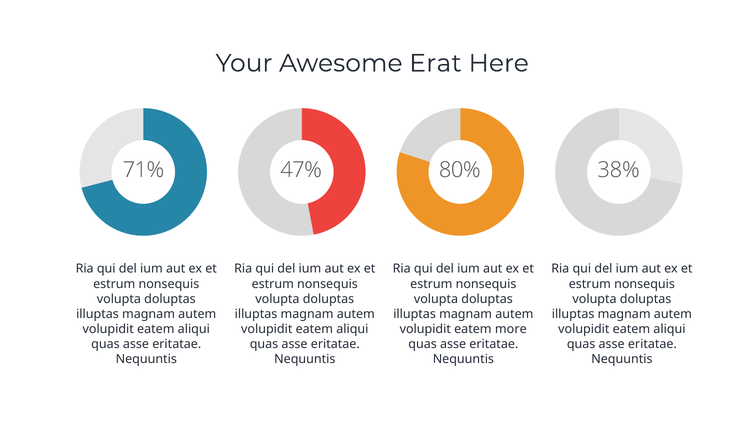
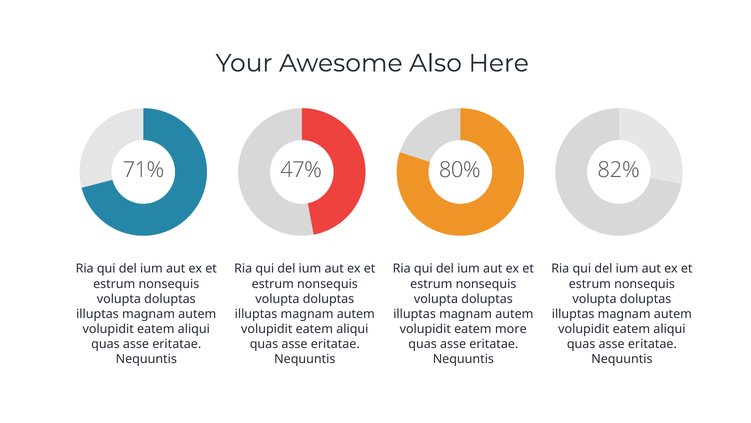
Erat: Erat -> Also
38%: 38% -> 82%
